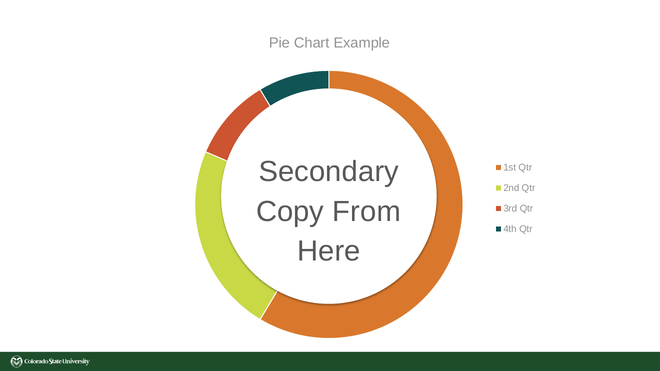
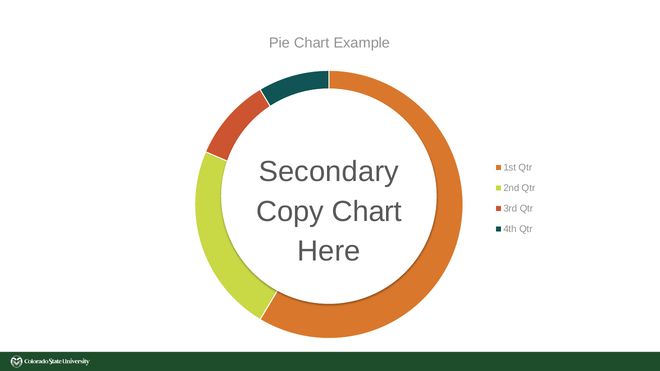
Copy From: From -> Chart
